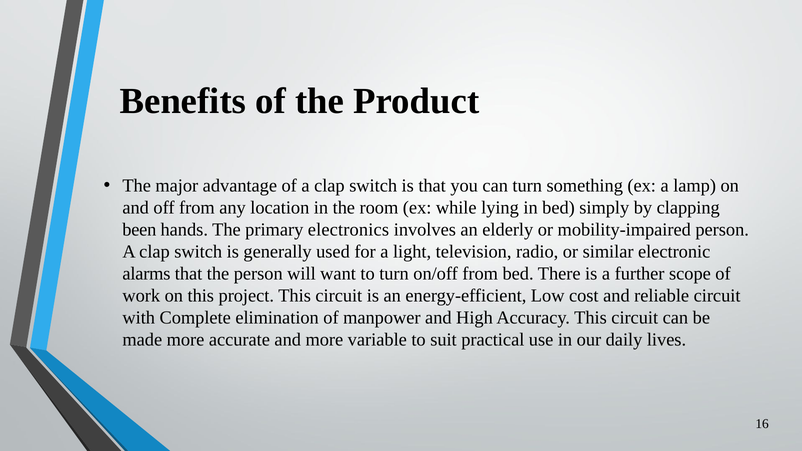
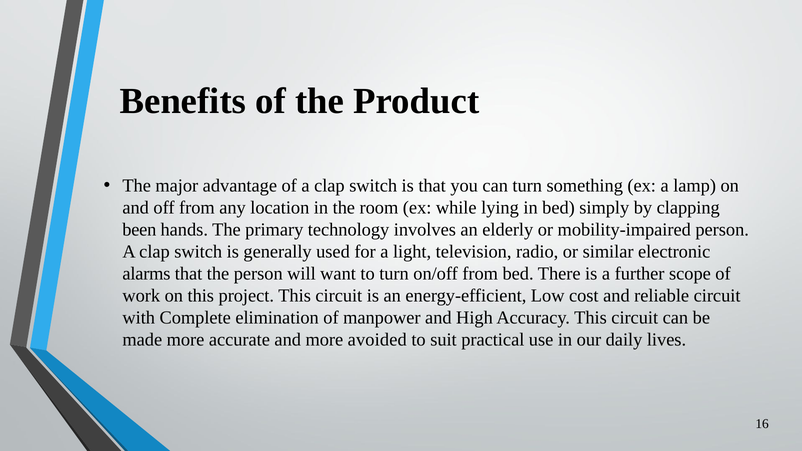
electronics: electronics -> technology
variable: variable -> avoided
